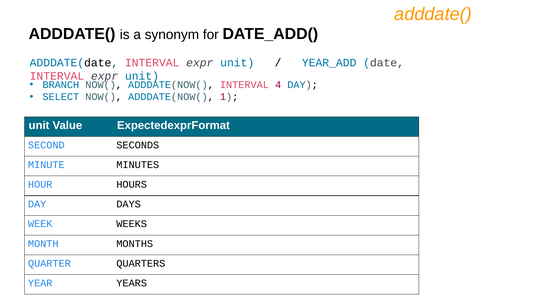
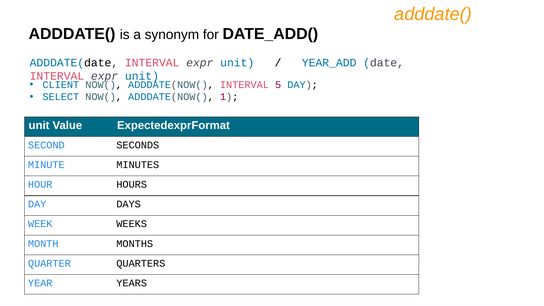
BRANCH: BRANCH -> CLIENT
4: 4 -> 5
